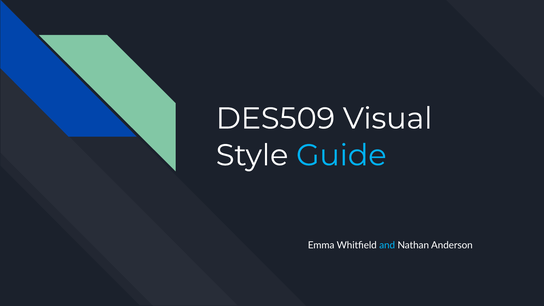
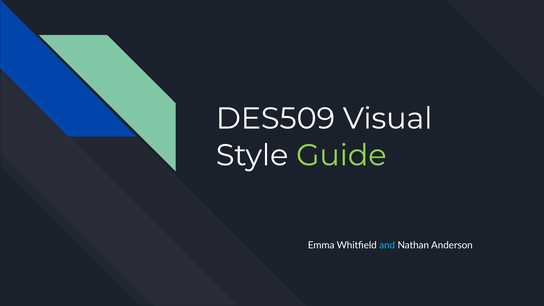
Guide colour: light blue -> light green
